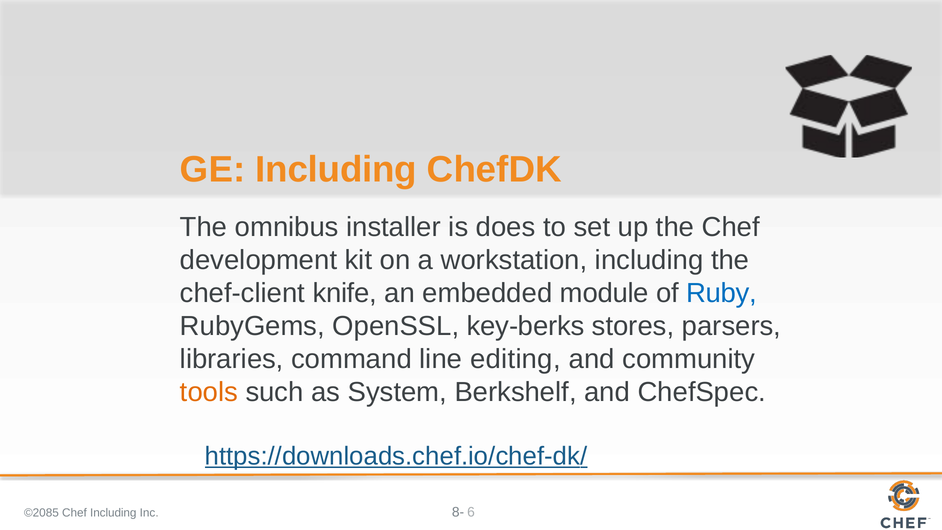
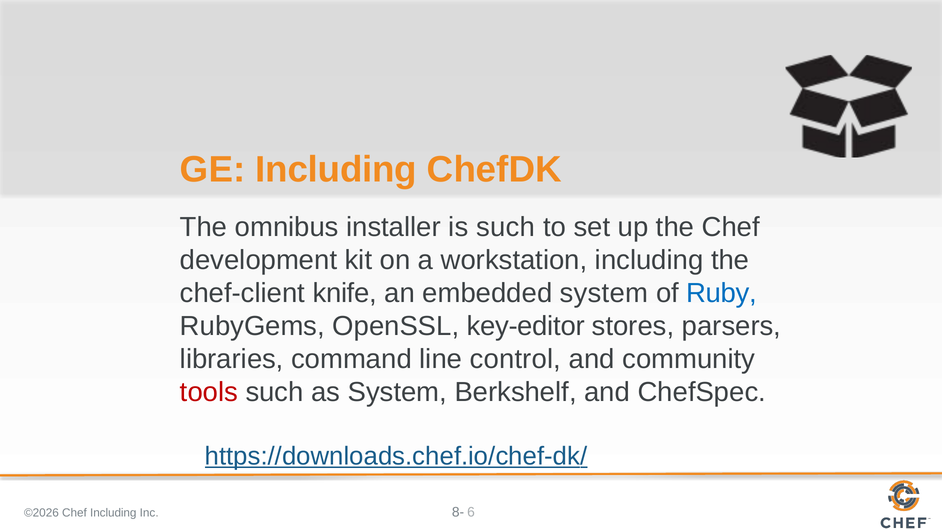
is does: does -> such
embedded module: module -> system
key-berks: key-berks -> key-editor
editing: editing -> control
tools colour: orange -> red
©2085: ©2085 -> ©2026
